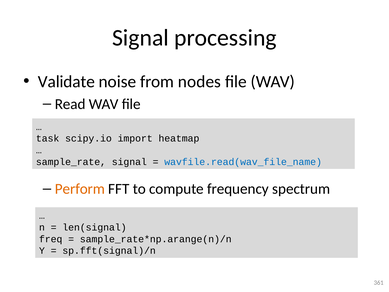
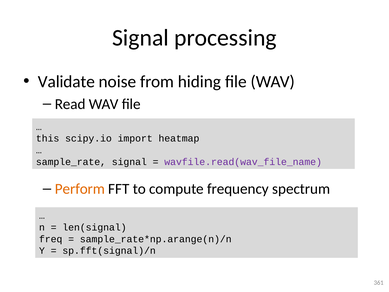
nodes: nodes -> hiding
task: task -> this
wavfile.read(wav_file_name colour: blue -> purple
